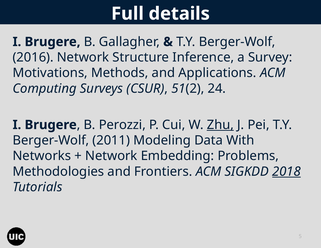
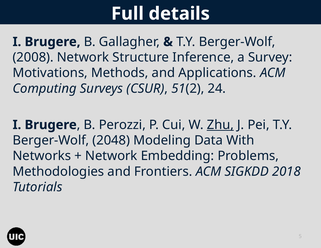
2016: 2016 -> 2008
2011: 2011 -> 2048
2018 underline: present -> none
